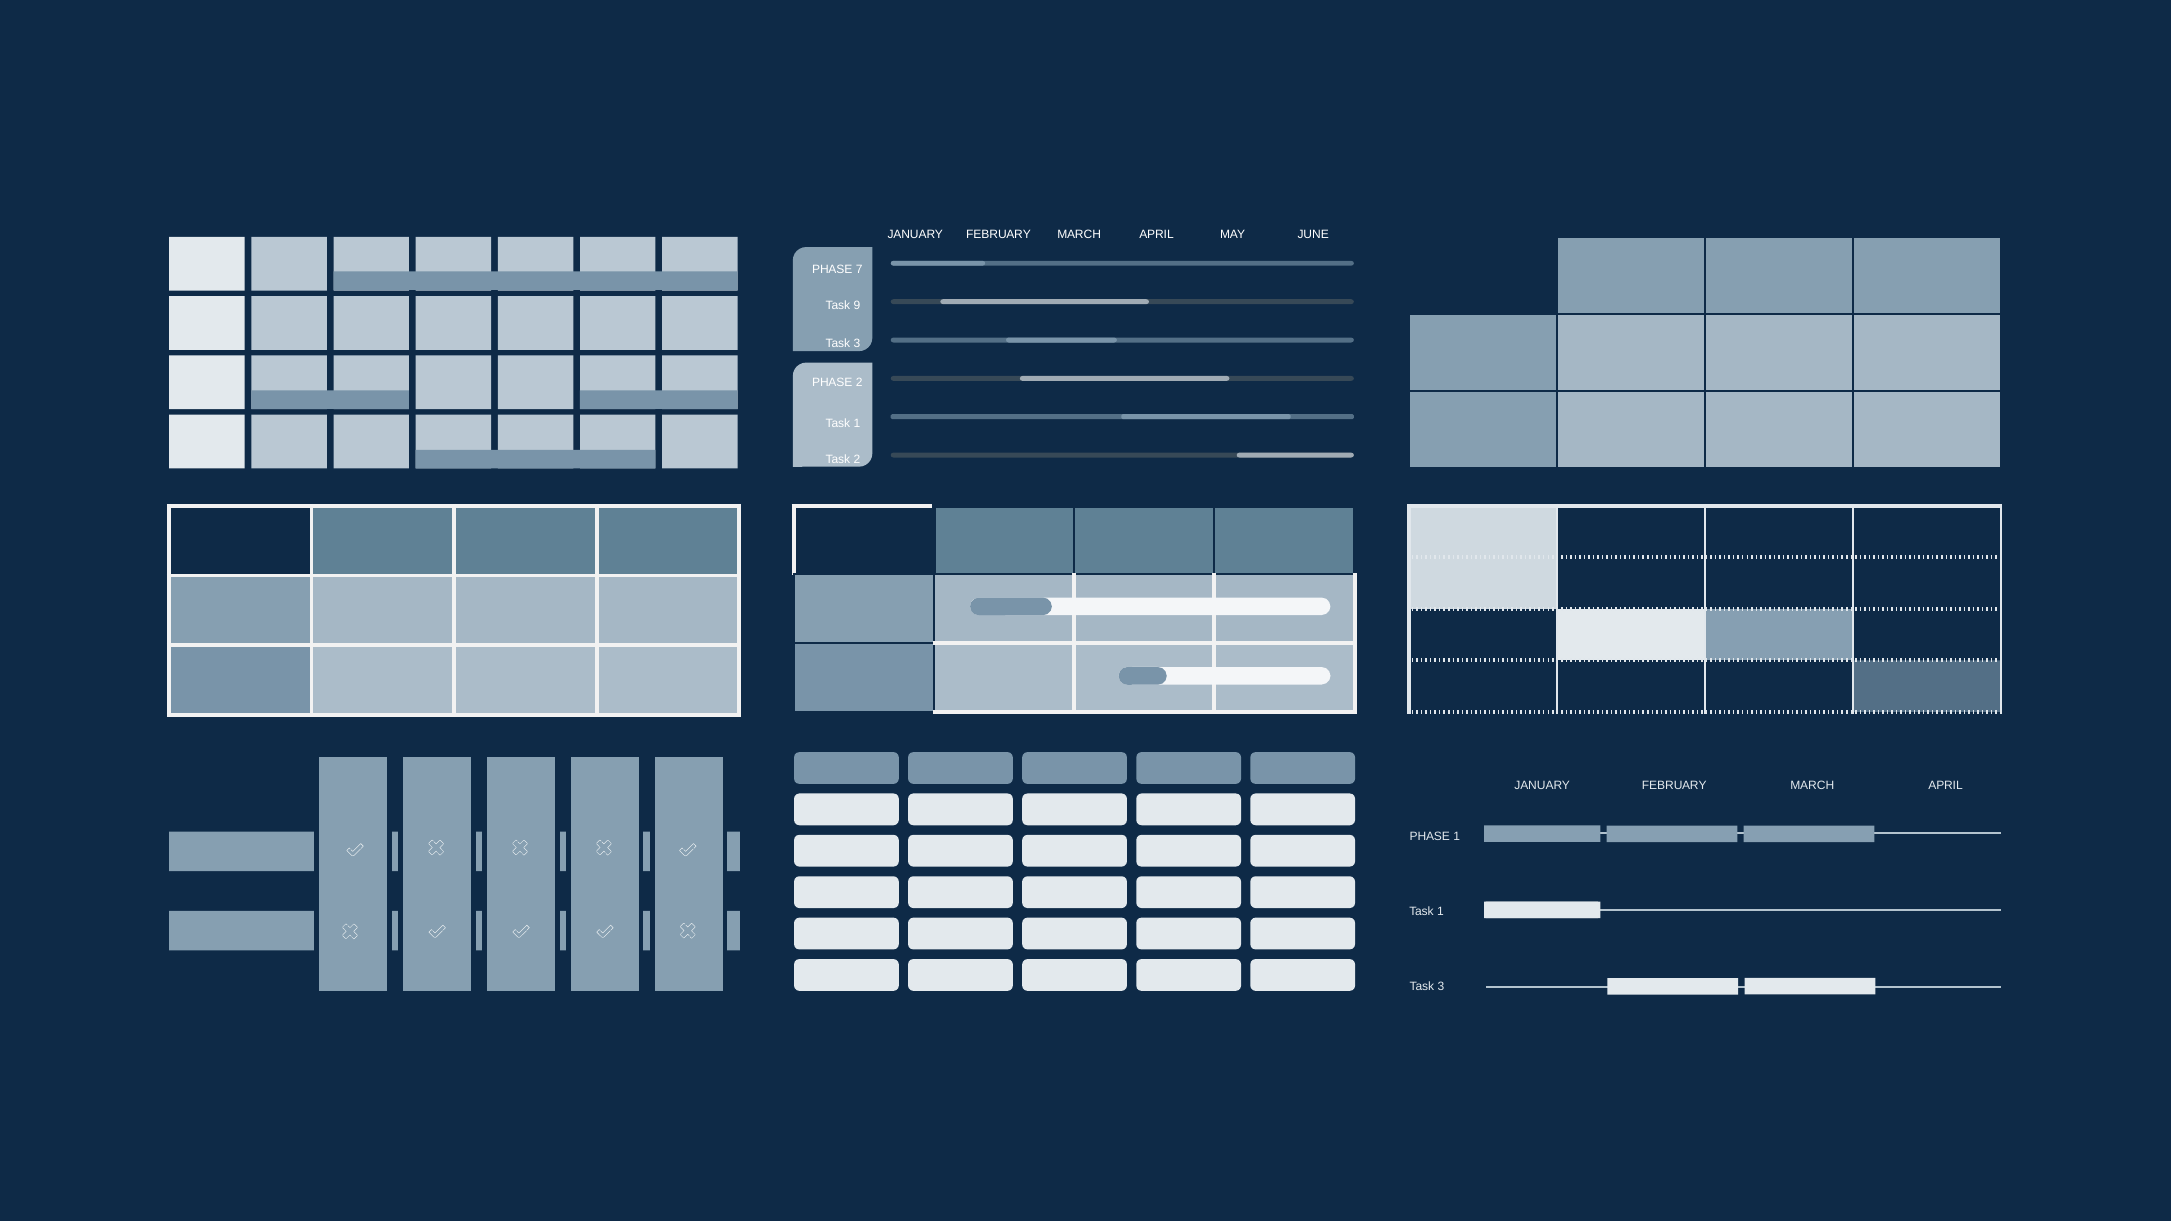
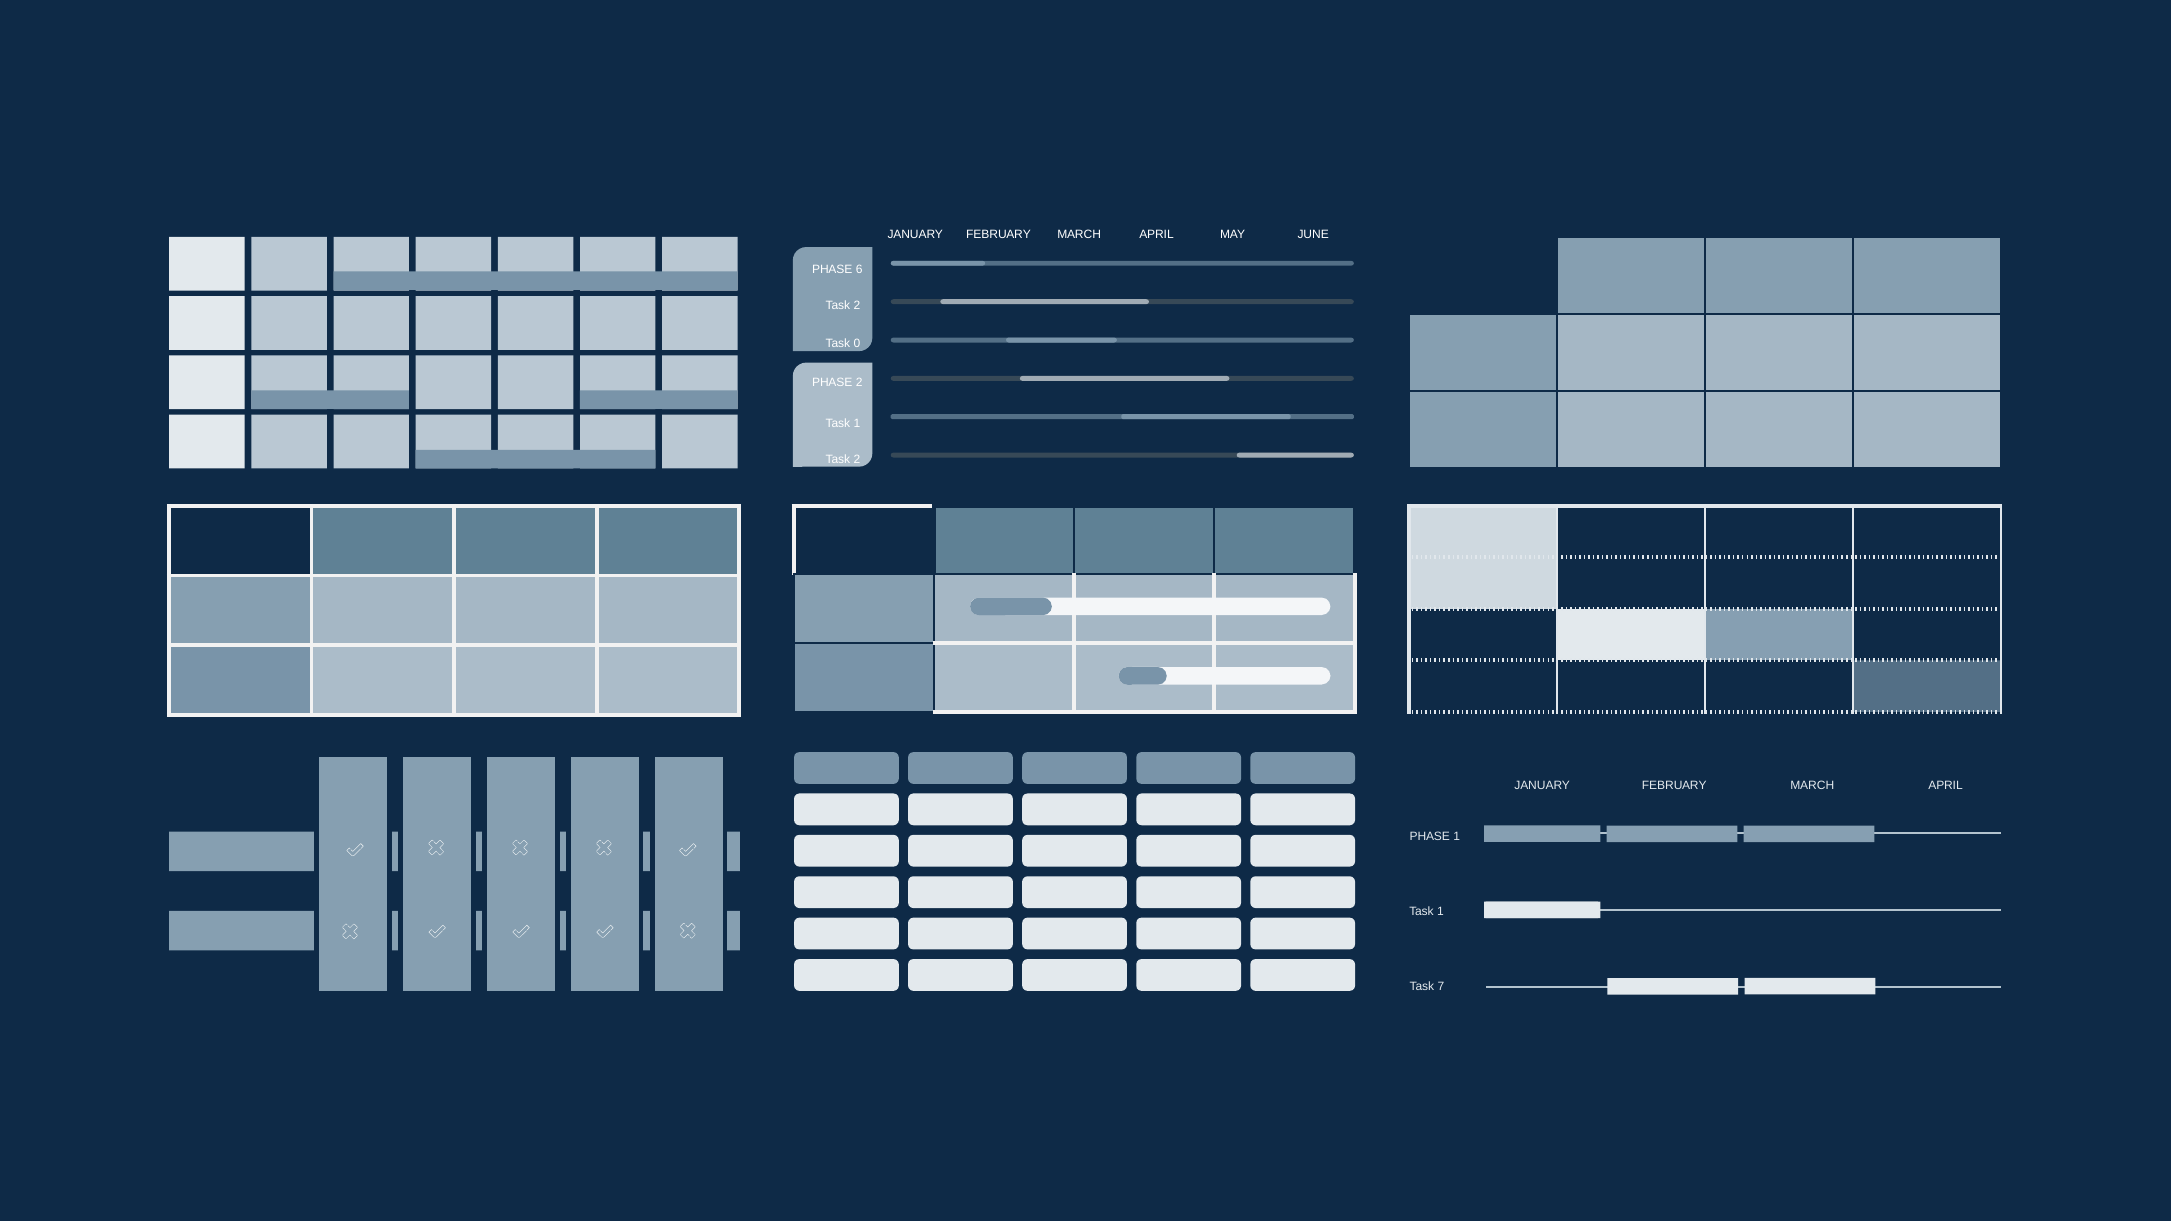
7: 7 -> 6
9 at (857, 306): 9 -> 2
3 at (857, 344): 3 -> 0
3 at (1441, 987): 3 -> 7
